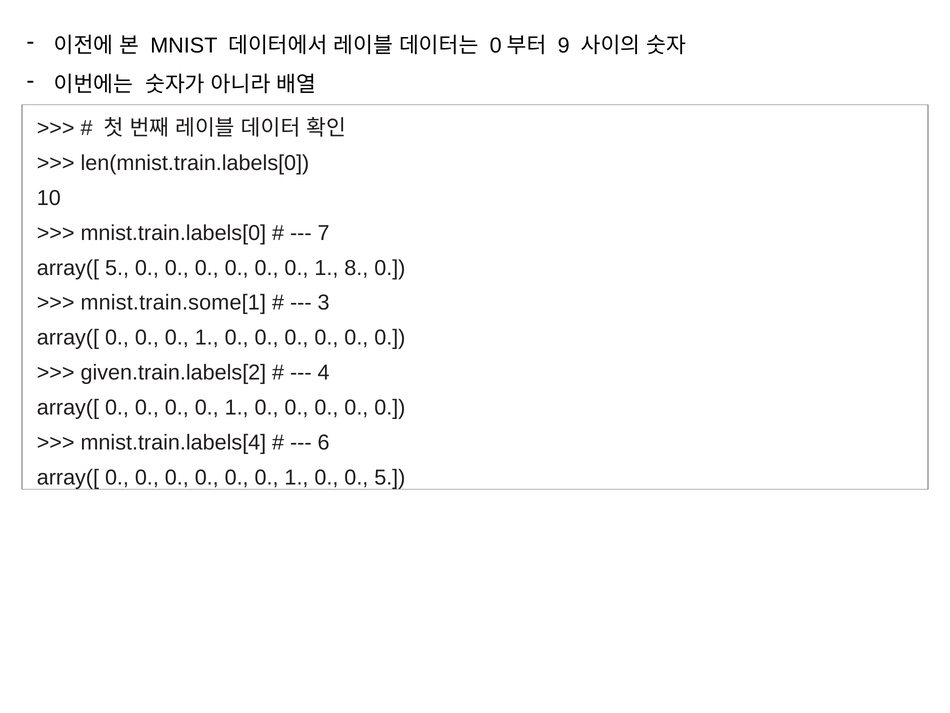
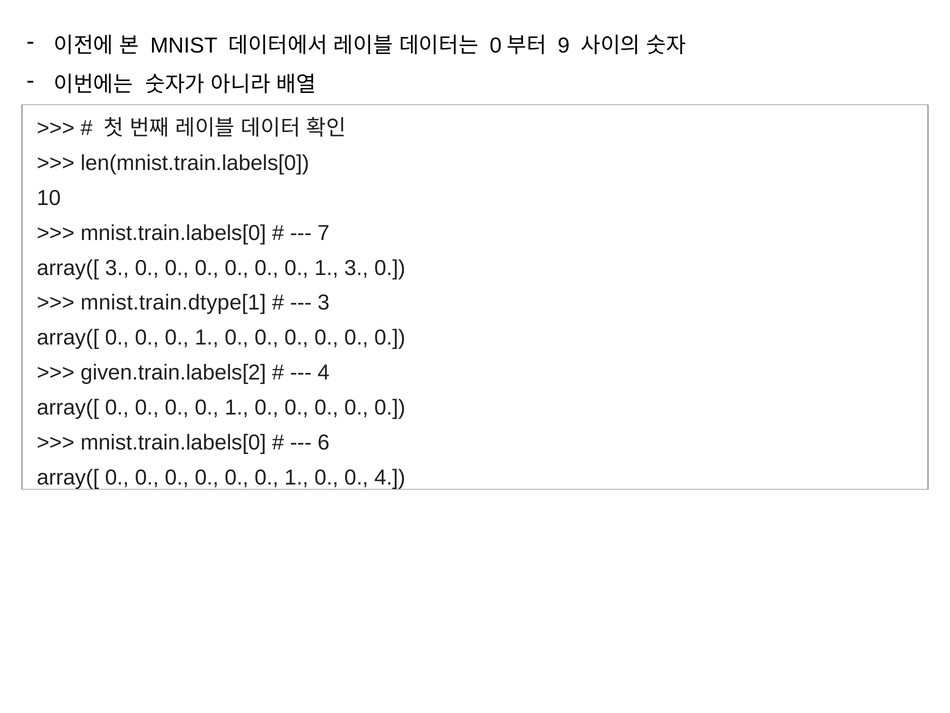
array([ 5: 5 -> 3
1 8: 8 -> 3
mnist.train.some[1: mnist.train.some[1 -> mnist.train.dtype[1
mnist.train.labels[4 at (173, 442): mnist.train.labels[4 -> mnist.train.labels[0
0 5: 5 -> 4
